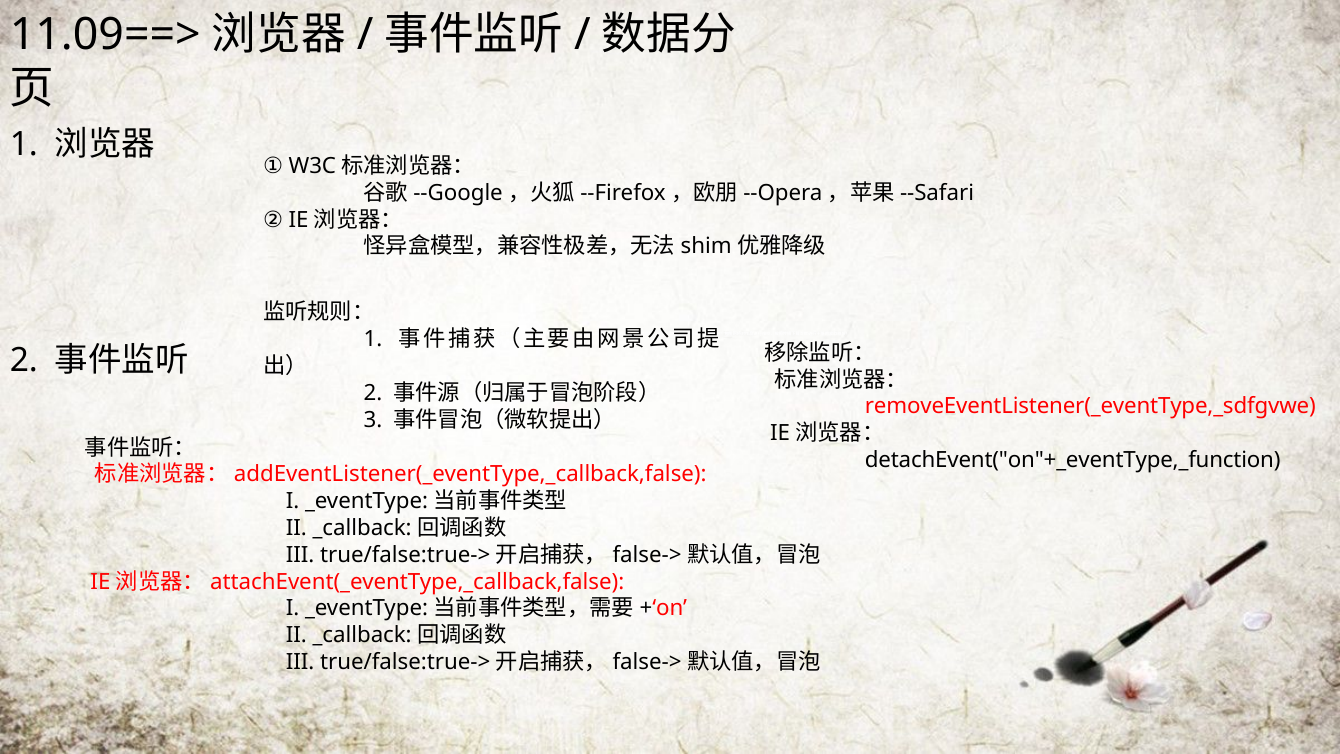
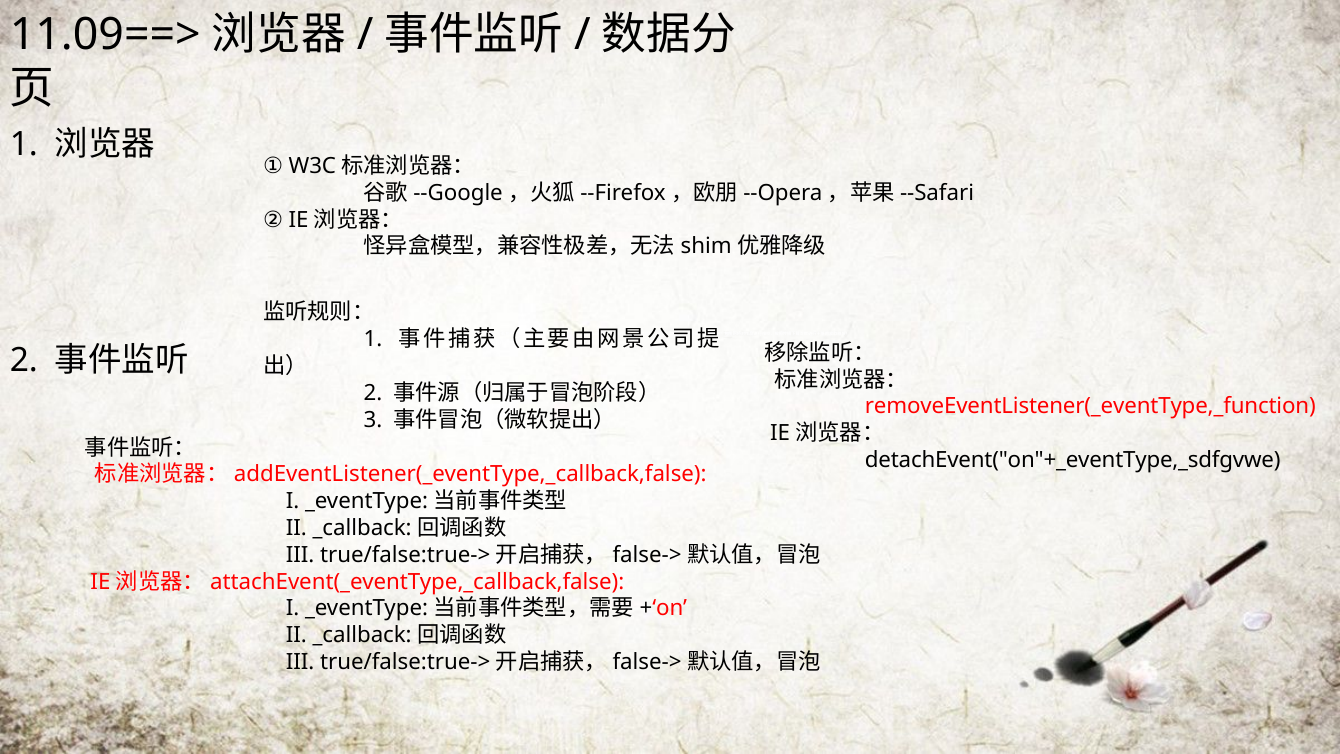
removeEventListener(_eventType,_sdfgvwe: removeEventListener(_eventType,_sdfgvwe -> removeEventListener(_eventType,_function
detachEvent("on"+_eventType,_function: detachEvent("on"+_eventType,_function -> detachEvent("on"+_eventType,_sdfgvwe
